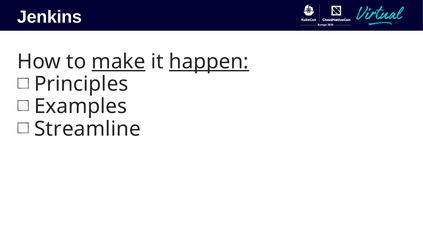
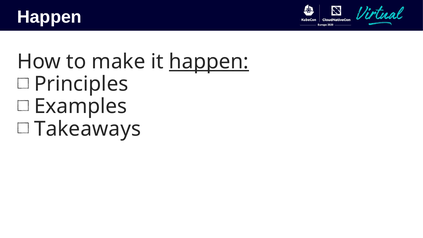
Jenkins at (49, 17): Jenkins -> Happen
make underline: present -> none
Streamline: Streamline -> Takeaways
